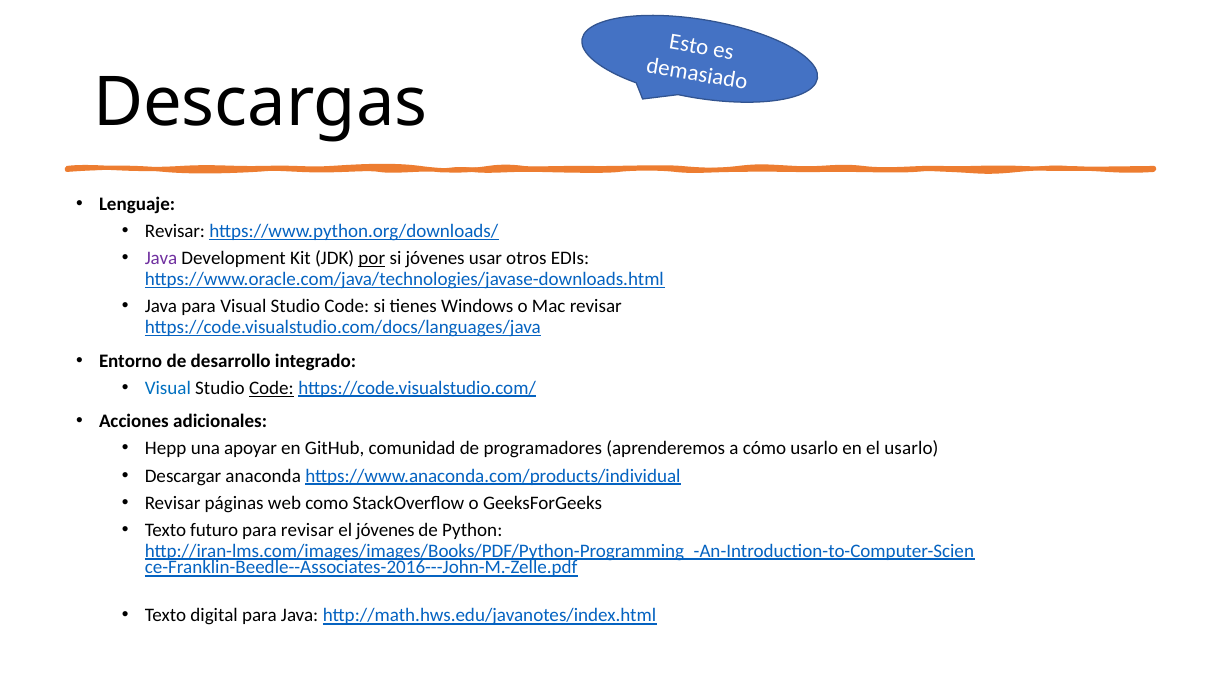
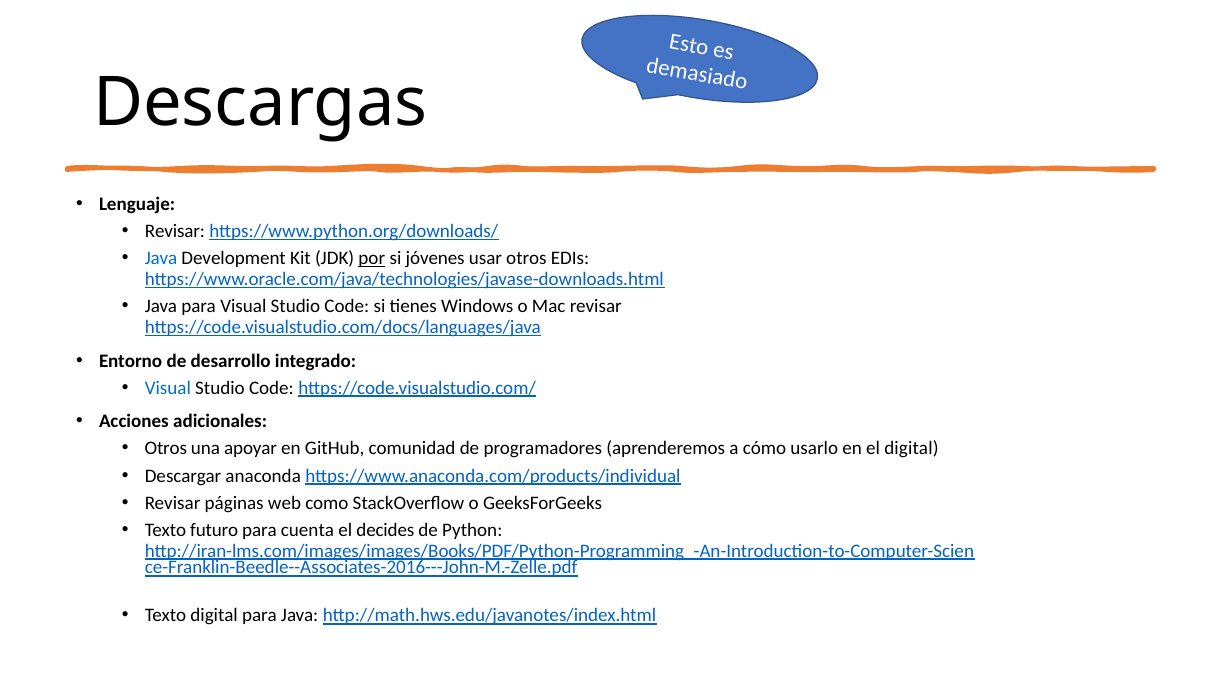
Java at (161, 258) colour: purple -> blue
Code at (271, 388) underline: present -> none
Hepp at (166, 448): Hepp -> Otros
el usarlo: usarlo -> digital
para revisar: revisar -> cuenta
el jóvenes: jóvenes -> decides
